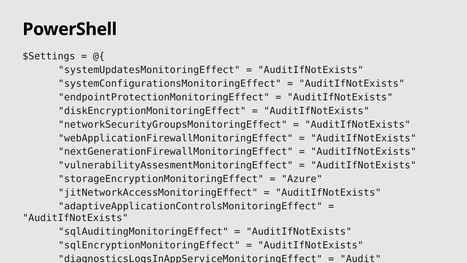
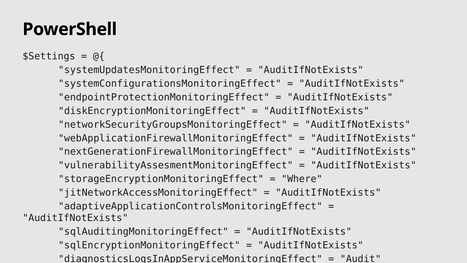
Azure: Azure -> Where
